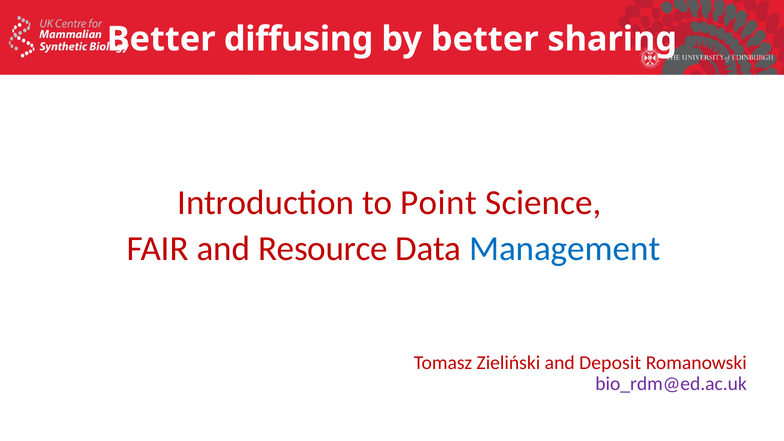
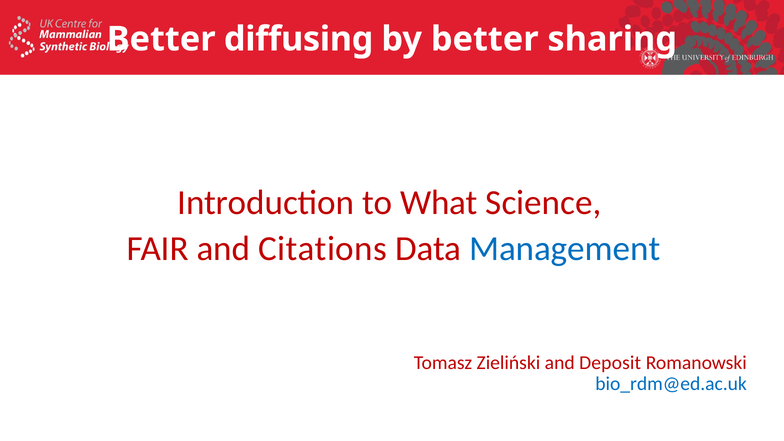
Point: Point -> What
Resource: Resource -> Citations
bio_rdm@ed.ac.uk colour: purple -> blue
